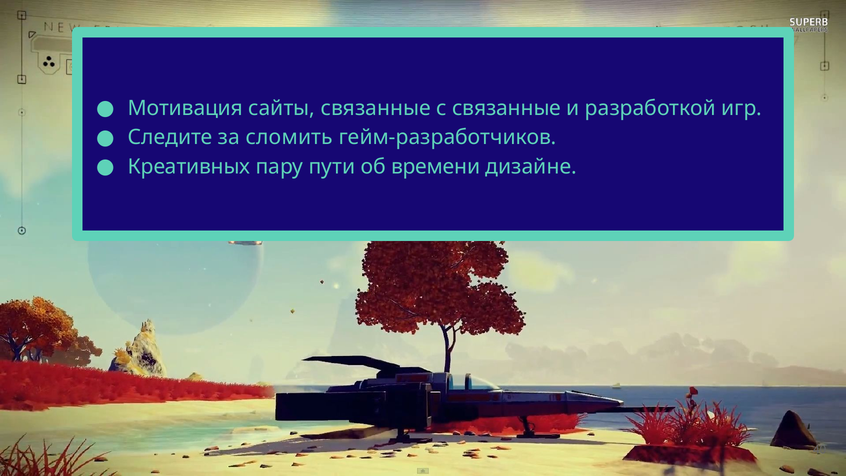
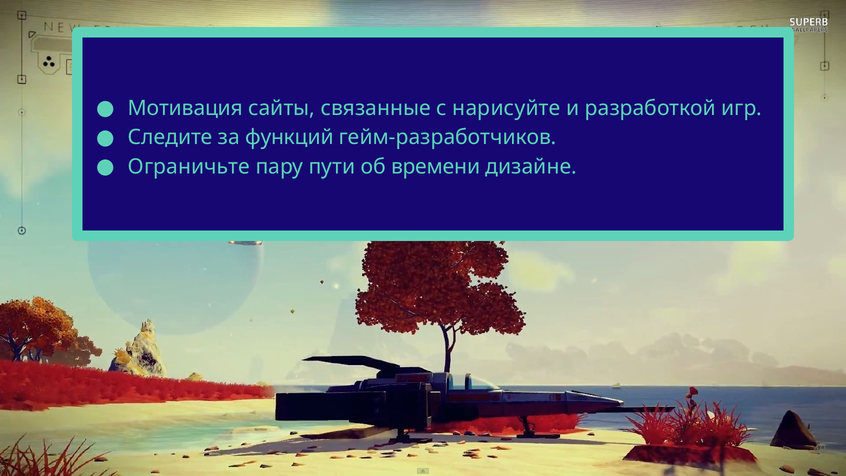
с связанные: связанные -> нарисуйте
сломить: сломить -> функций
Креативных: Креативных -> Ограничьте
